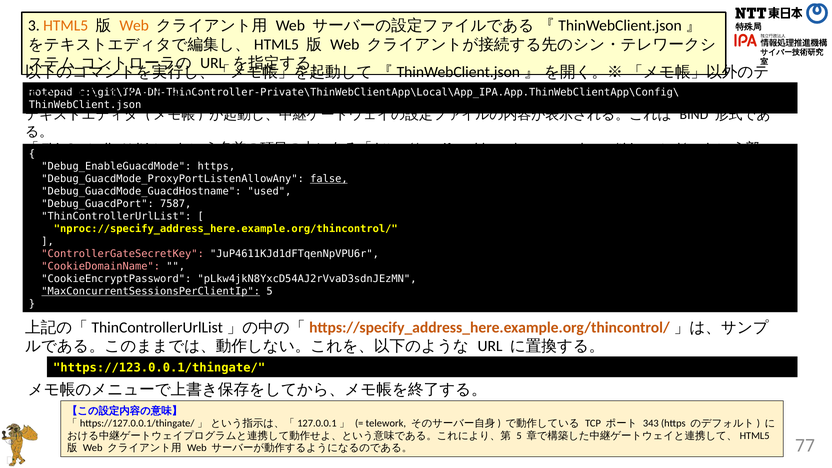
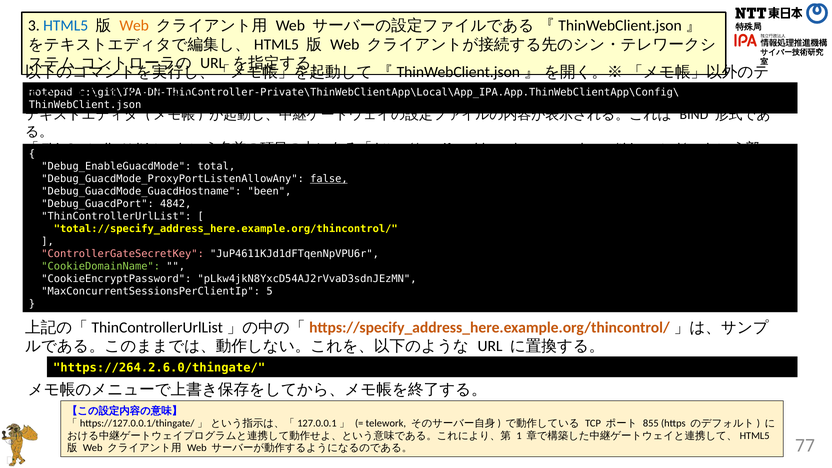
HTML5 colour: orange -> blue
https at (216, 166): https -> total
used: used -> been
7587: 7587 -> 4842
nproc://specify_address_here.example.org/thincontrol/: nproc://specify_address_here.example.org/thincontrol/ -> total://specify_address_here.example.org/thincontrol/
CookieDomainName colour: pink -> light green
MaxConcurrentSessionsPerClientIp underline: present -> none
https://123.0.0.1/thingate/: https://123.0.0.1/thingate/ -> https://264.2.6.0/thingate/
343: 343 -> 855
5 at (519, 436): 5 -> 1
